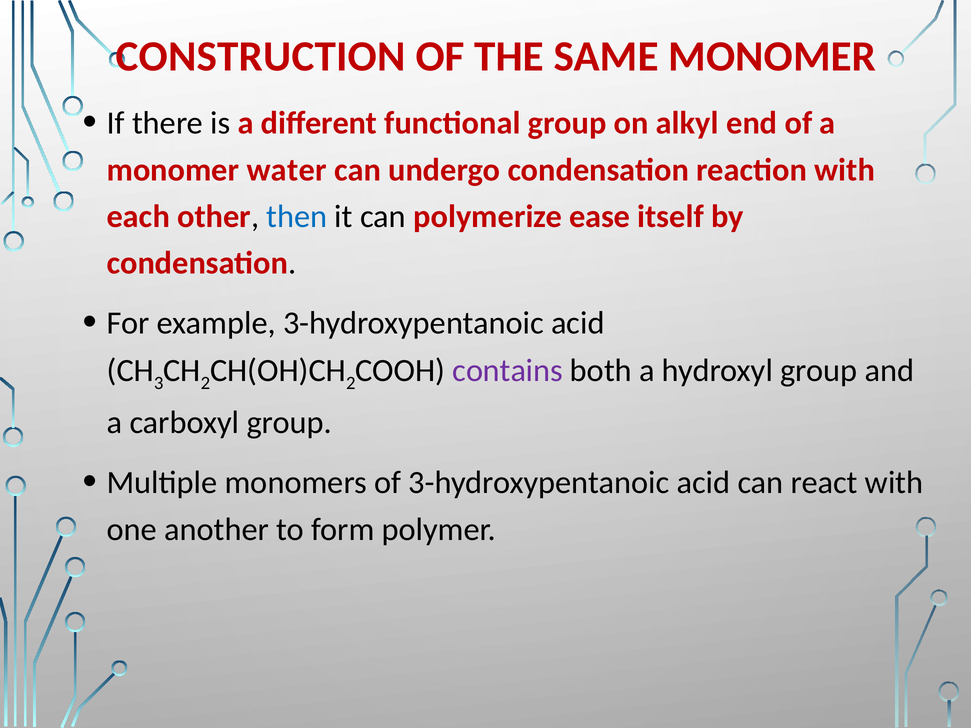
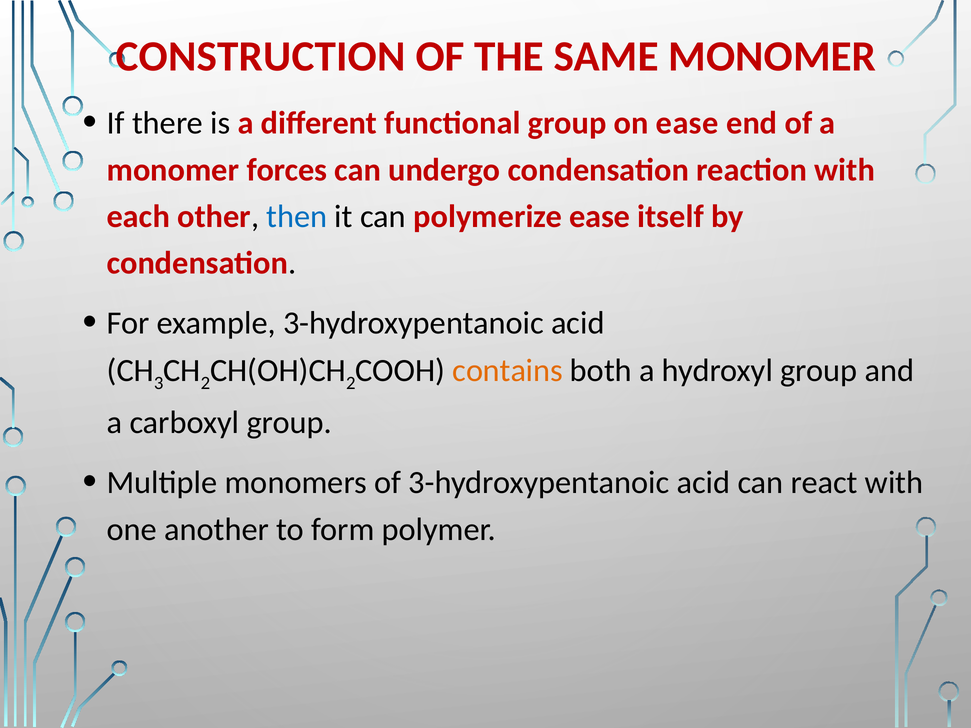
on alkyl: alkyl -> ease
water: water -> forces
contains colour: purple -> orange
